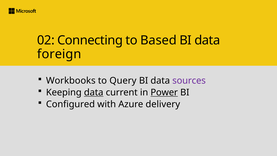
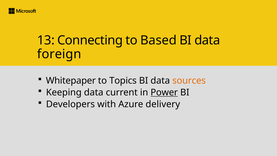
02: 02 -> 13
Workbooks: Workbooks -> Whitepaper
Query: Query -> Topics
sources colour: purple -> orange
data at (94, 92) underline: present -> none
Configured: Configured -> Developers
